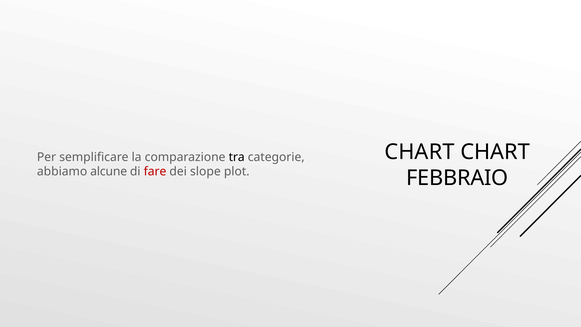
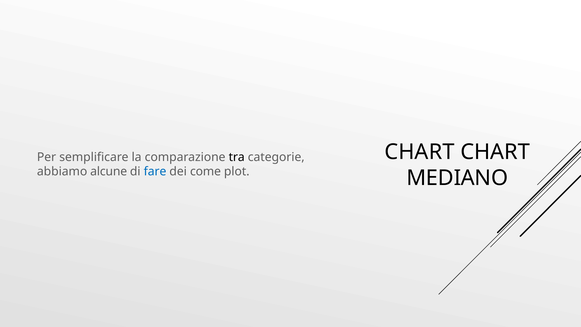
fare colour: red -> blue
slope: slope -> come
FEBBRAIO: FEBBRAIO -> MEDIANO
